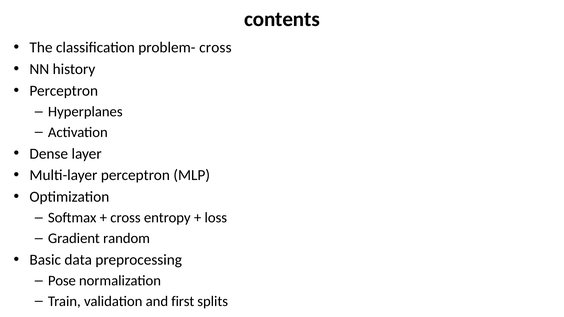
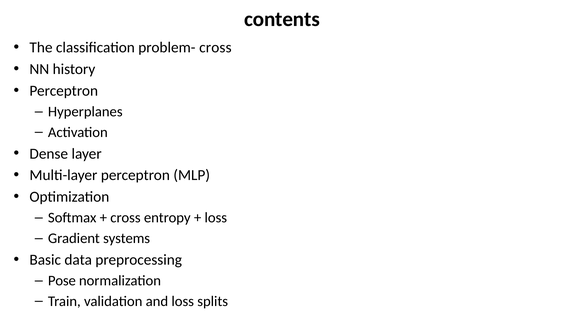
random: random -> systems
and first: first -> loss
